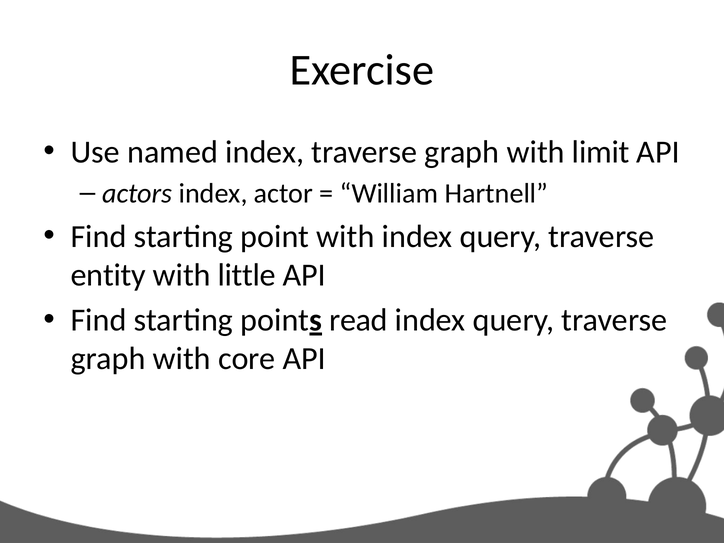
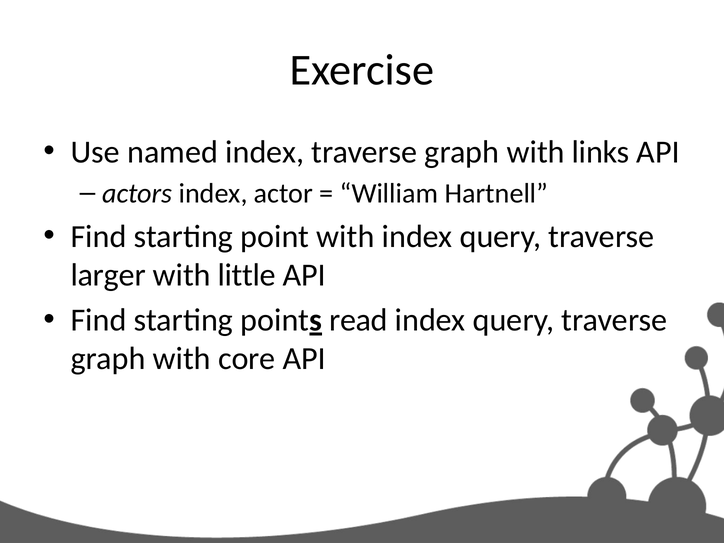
limit: limit -> links
entity: entity -> larger
